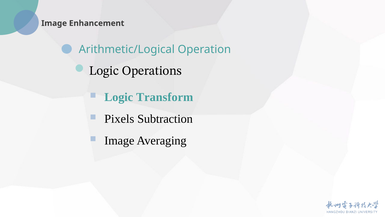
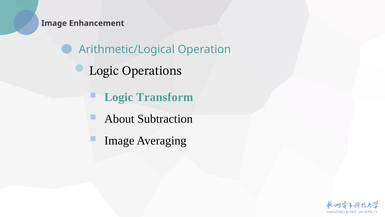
Pixels: Pixels -> About
